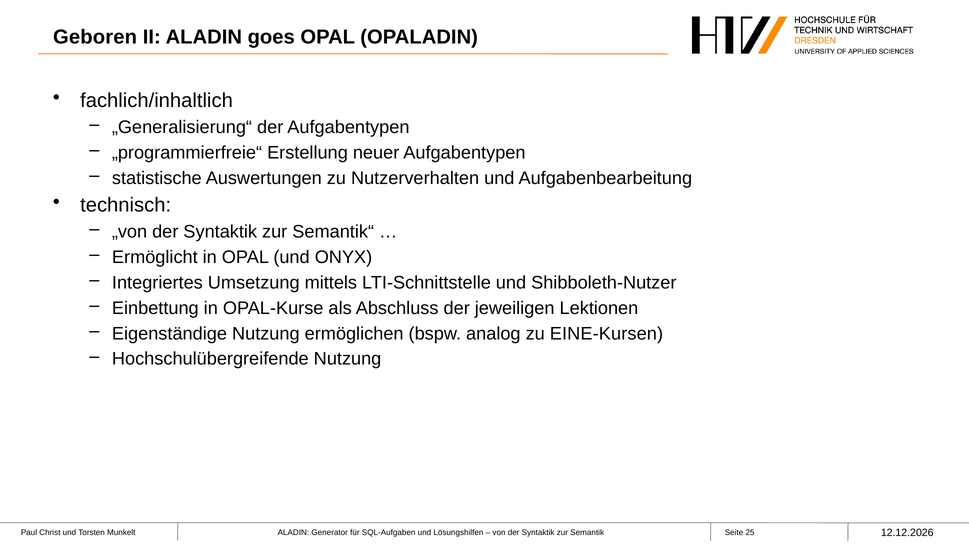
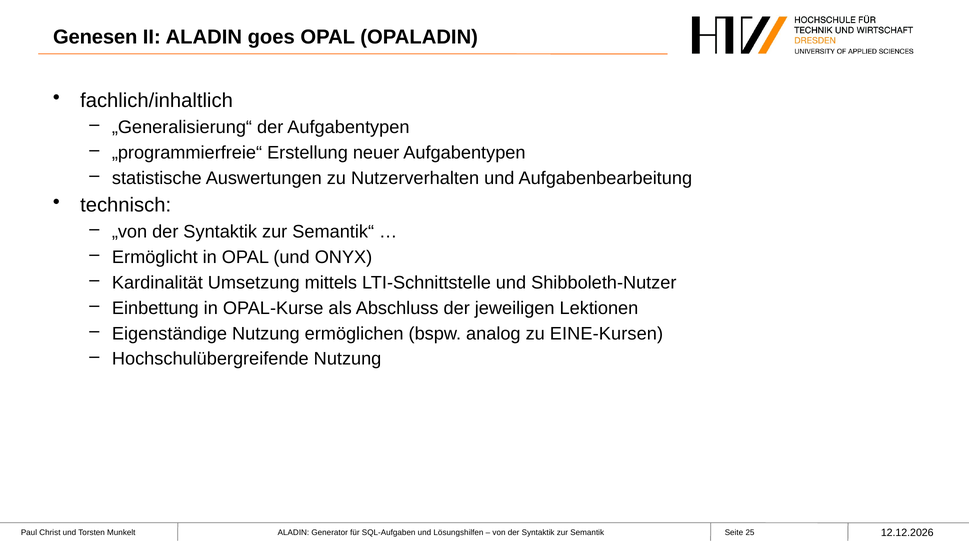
Geboren: Geboren -> Genesen
Integriertes: Integriertes -> Kardinalität
